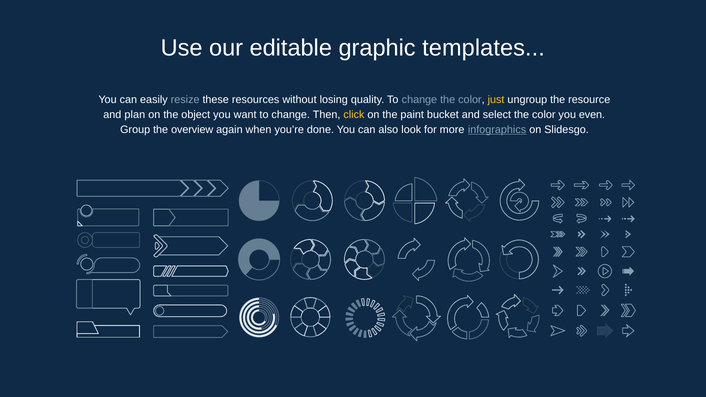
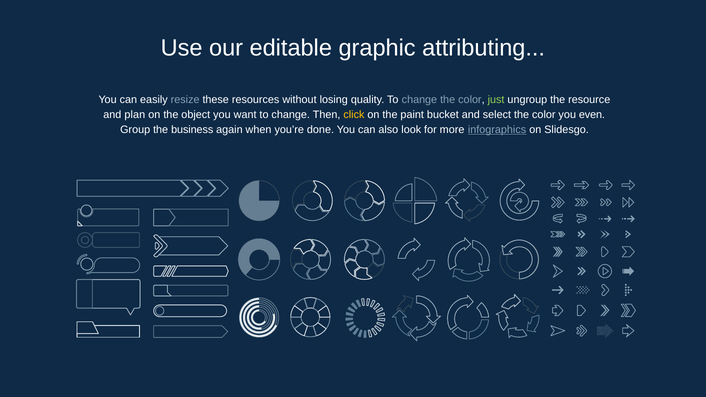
templates: templates -> attributing
just colour: yellow -> light green
overview: overview -> business
